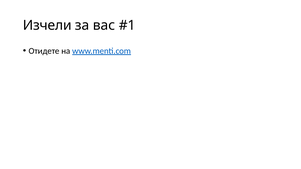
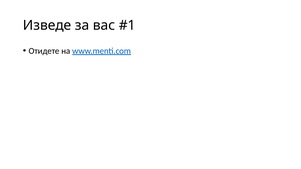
Изчели: Изчели -> Изведе
